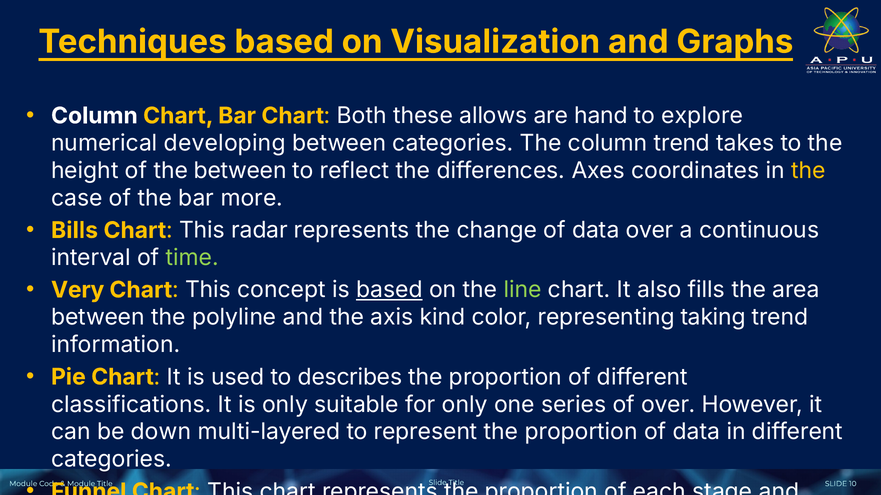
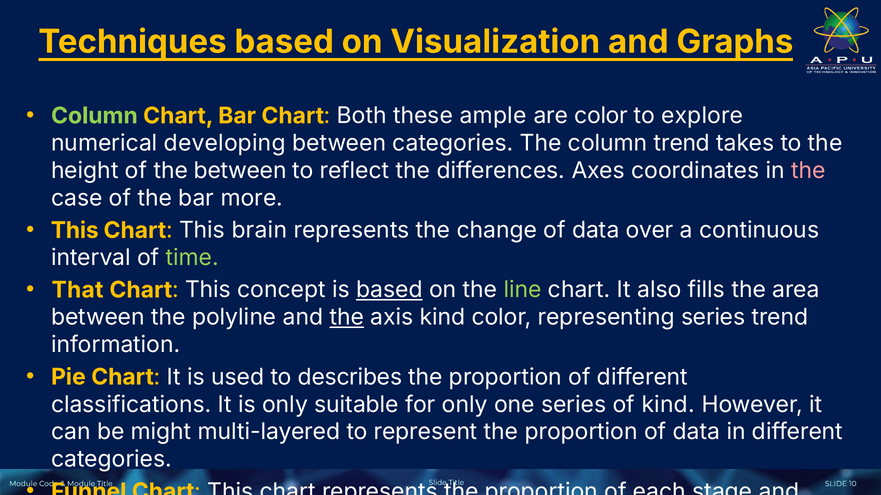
Column at (94, 116) colour: white -> light green
allows: allows -> ample
are hand: hand -> color
the at (809, 171) colour: yellow -> pink
Bills at (75, 231): Bills -> This
radar: radar -> brain
Very: Very -> That
the at (347, 318) underline: none -> present
representing taking: taking -> series
of over: over -> kind
down: down -> might
